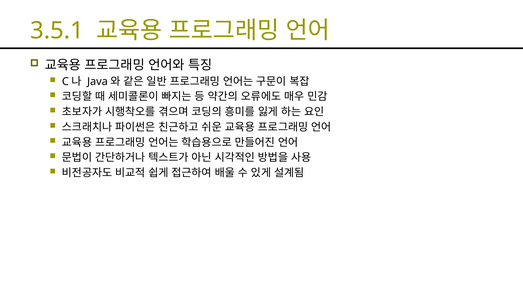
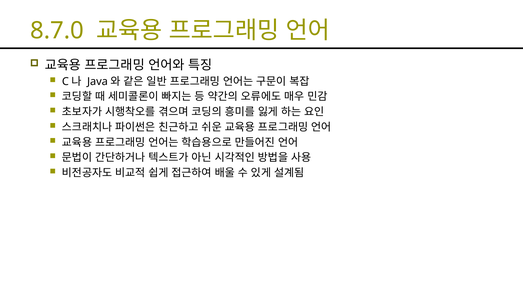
3.5.1: 3.5.1 -> 8.7.0
